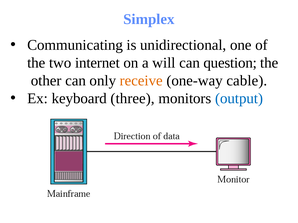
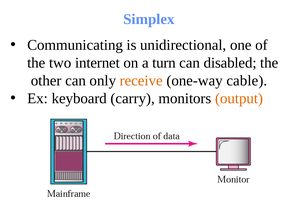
will: will -> turn
question: question -> disabled
three: three -> carry
output colour: blue -> orange
